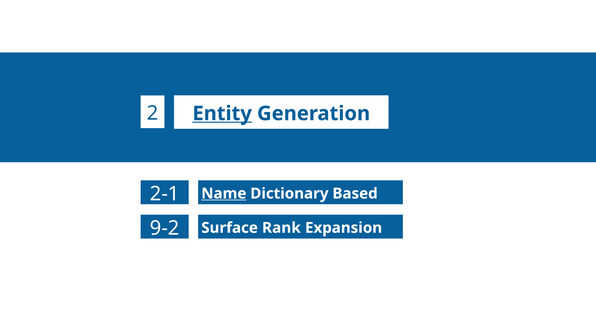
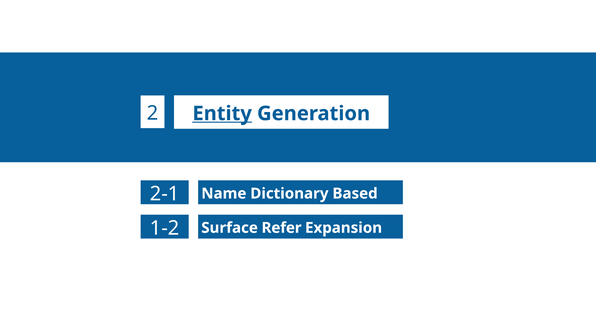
Name underline: present -> none
9-2: 9-2 -> 1-2
Rank: Rank -> Refer
